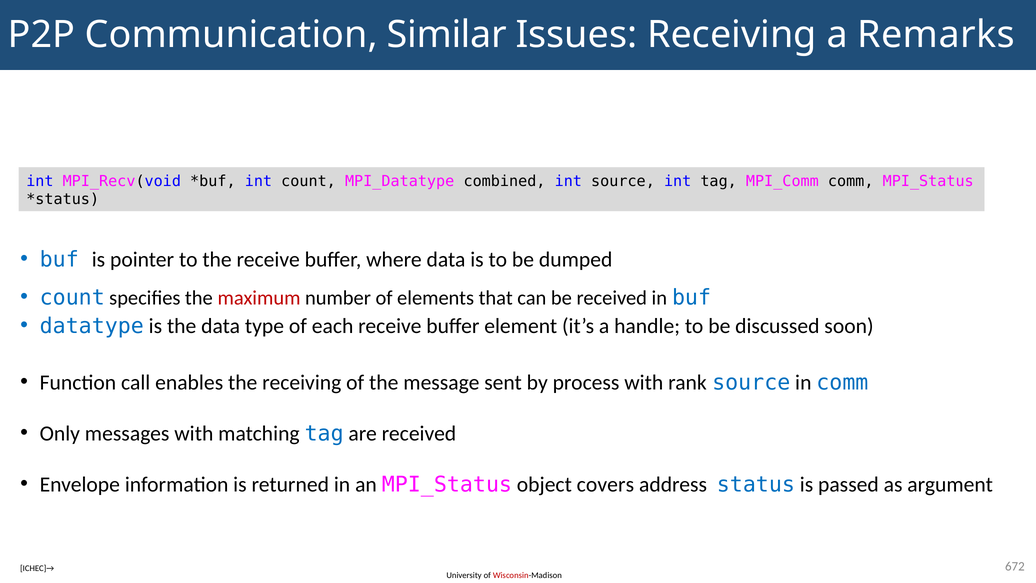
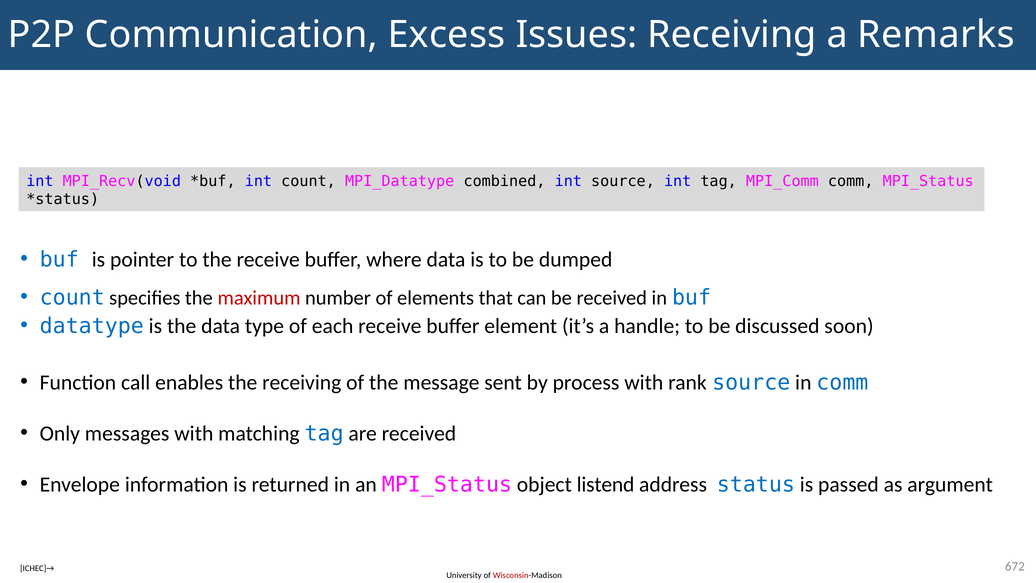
Similar: Similar -> Excess
covers: covers -> listend
